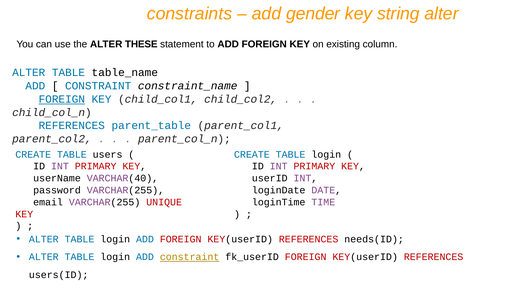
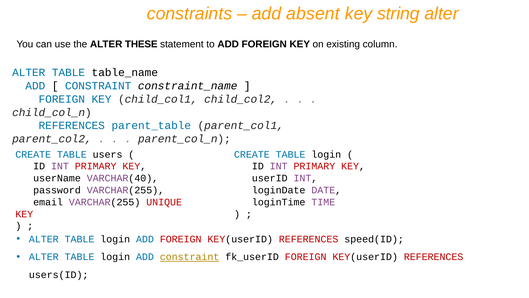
gender: gender -> absent
FOREIGN at (62, 99) underline: present -> none
needs(ID: needs(ID -> speed(ID
